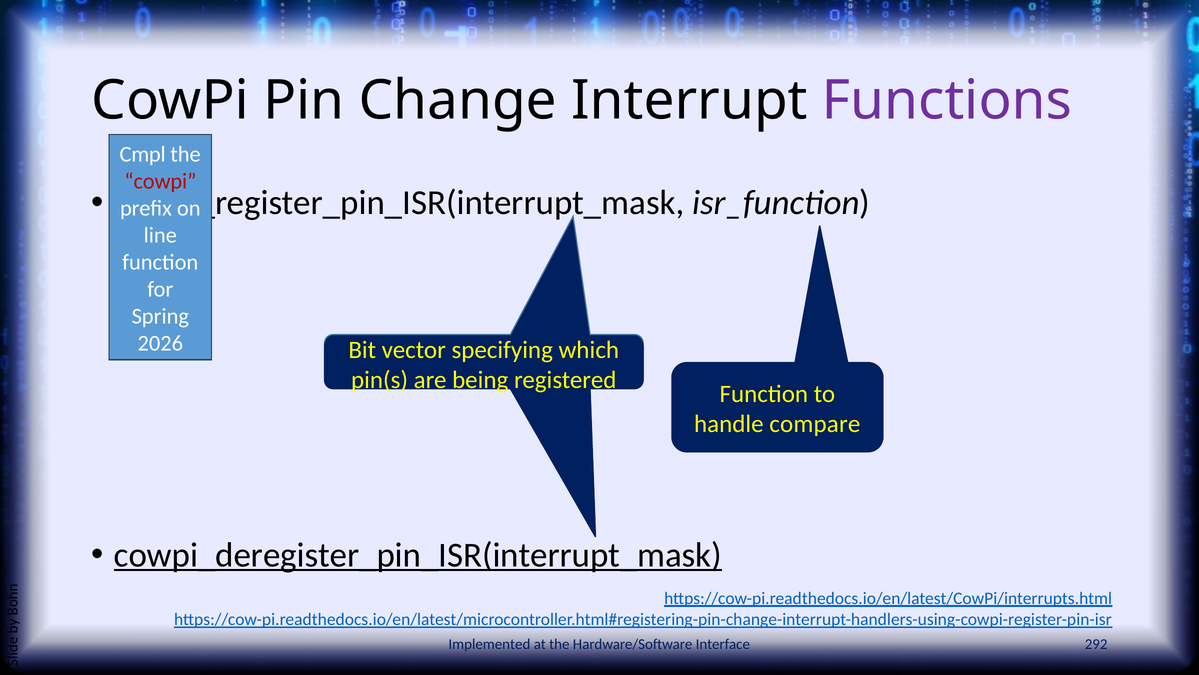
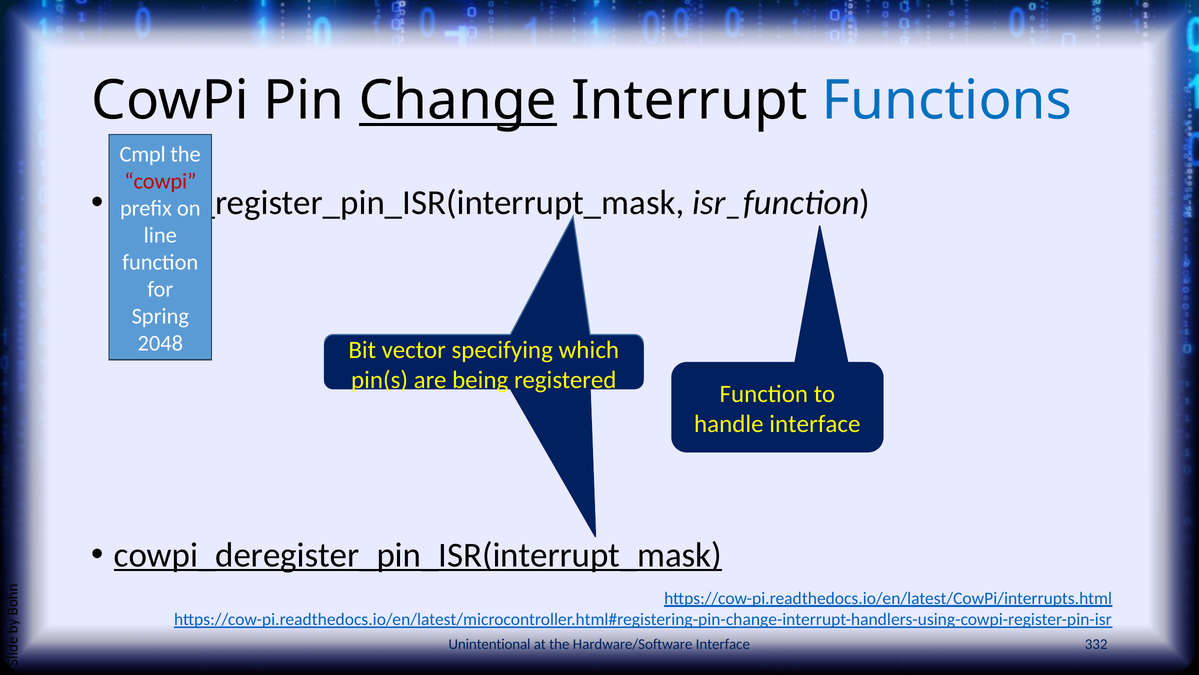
Change underline: none -> present
Functions colour: purple -> blue
2026: 2026 -> 2048
handle compare: compare -> interface
Implemented: Implemented -> Unintentional
292: 292 -> 332
